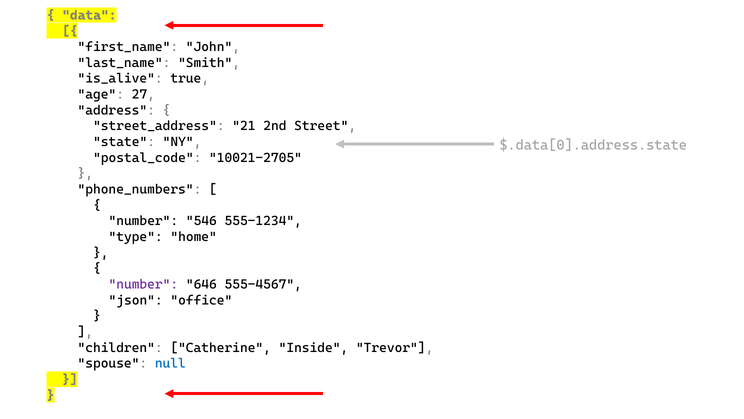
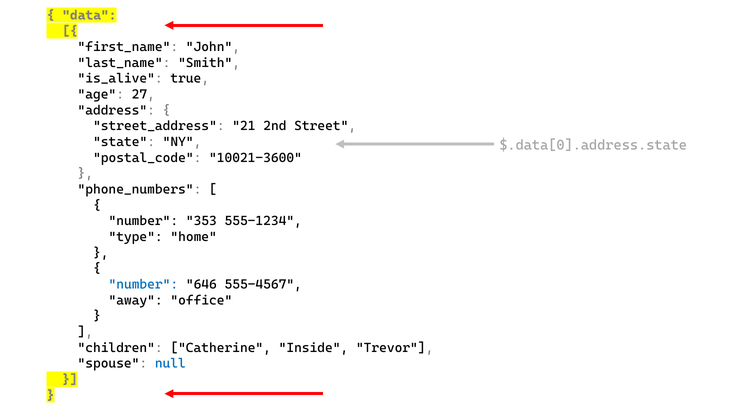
10021-2705: 10021-2705 -> 10021-3600
546: 546 -> 353
number at (143, 284) colour: purple -> blue
json: json -> away
